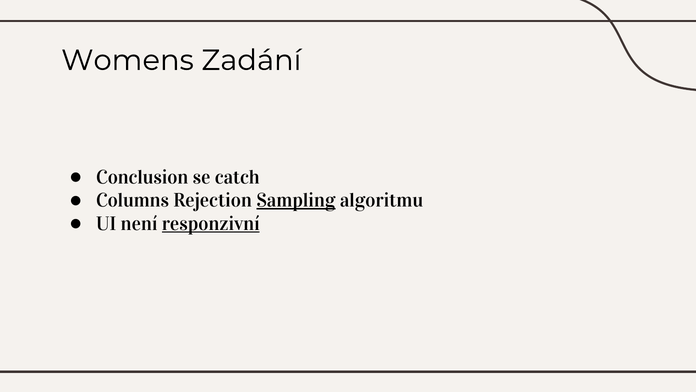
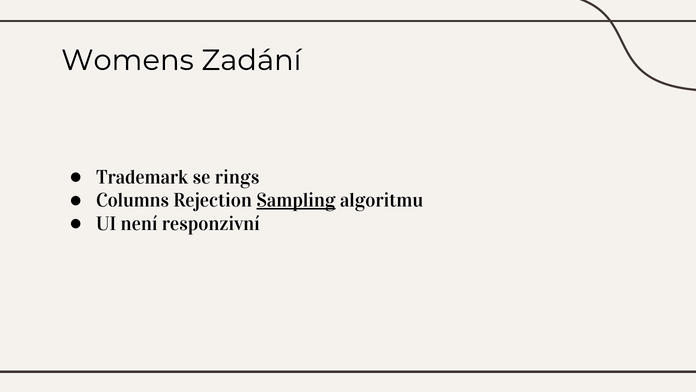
Conclusion: Conclusion -> Trademark
catch: catch -> rings
responzivní underline: present -> none
